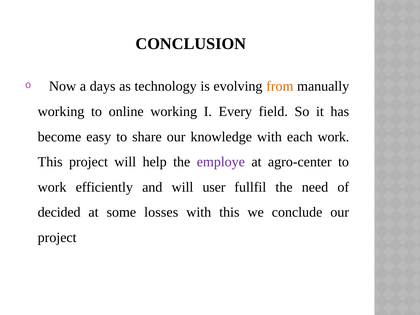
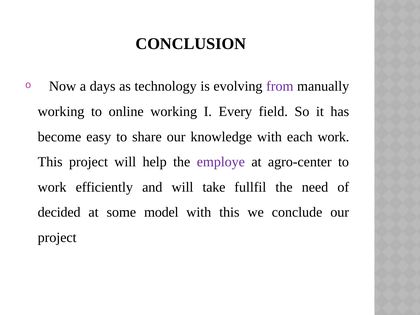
from colour: orange -> purple
user: user -> take
losses: losses -> model
